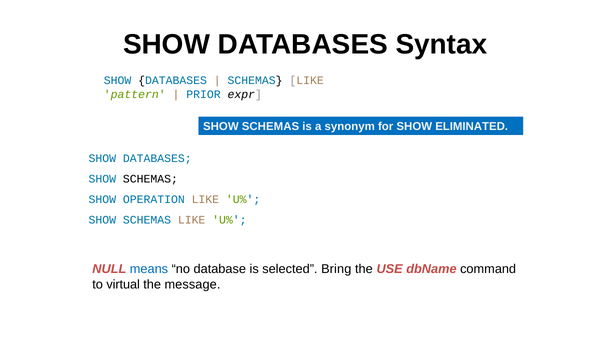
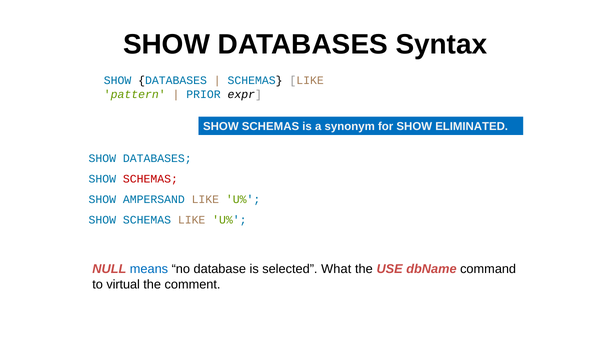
SCHEMAS at (150, 179) colour: black -> red
OPERATION: OPERATION -> AMPERSAND
Bring: Bring -> What
message: message -> comment
